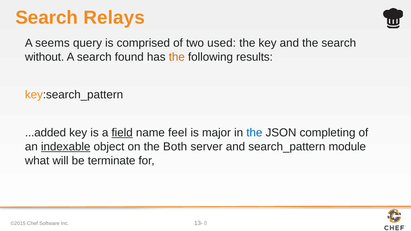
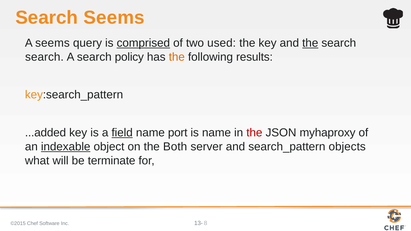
Search Relays: Relays -> Seems
comprised underline: none -> present
the at (310, 43) underline: none -> present
without at (45, 57): without -> search
found: found -> policy
feel: feel -> port
is major: major -> name
the at (254, 133) colour: blue -> red
completing: completing -> myhaproxy
module: module -> objects
